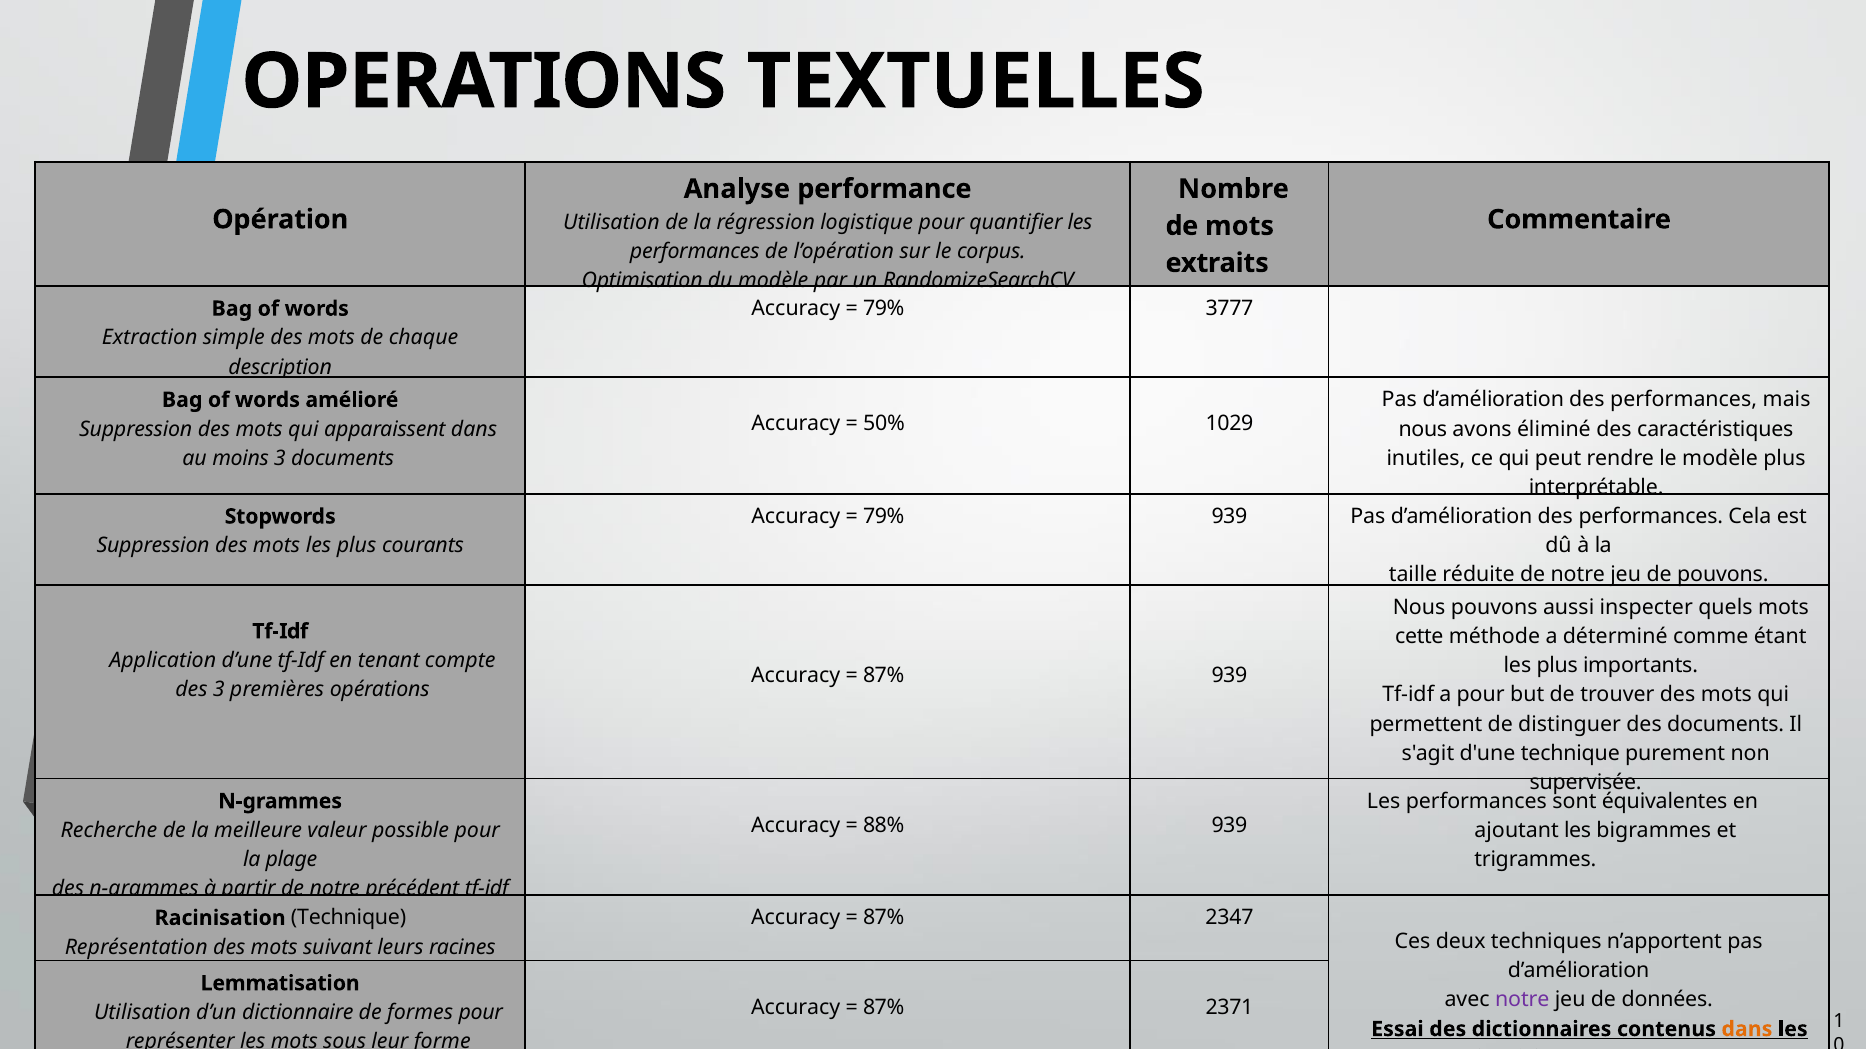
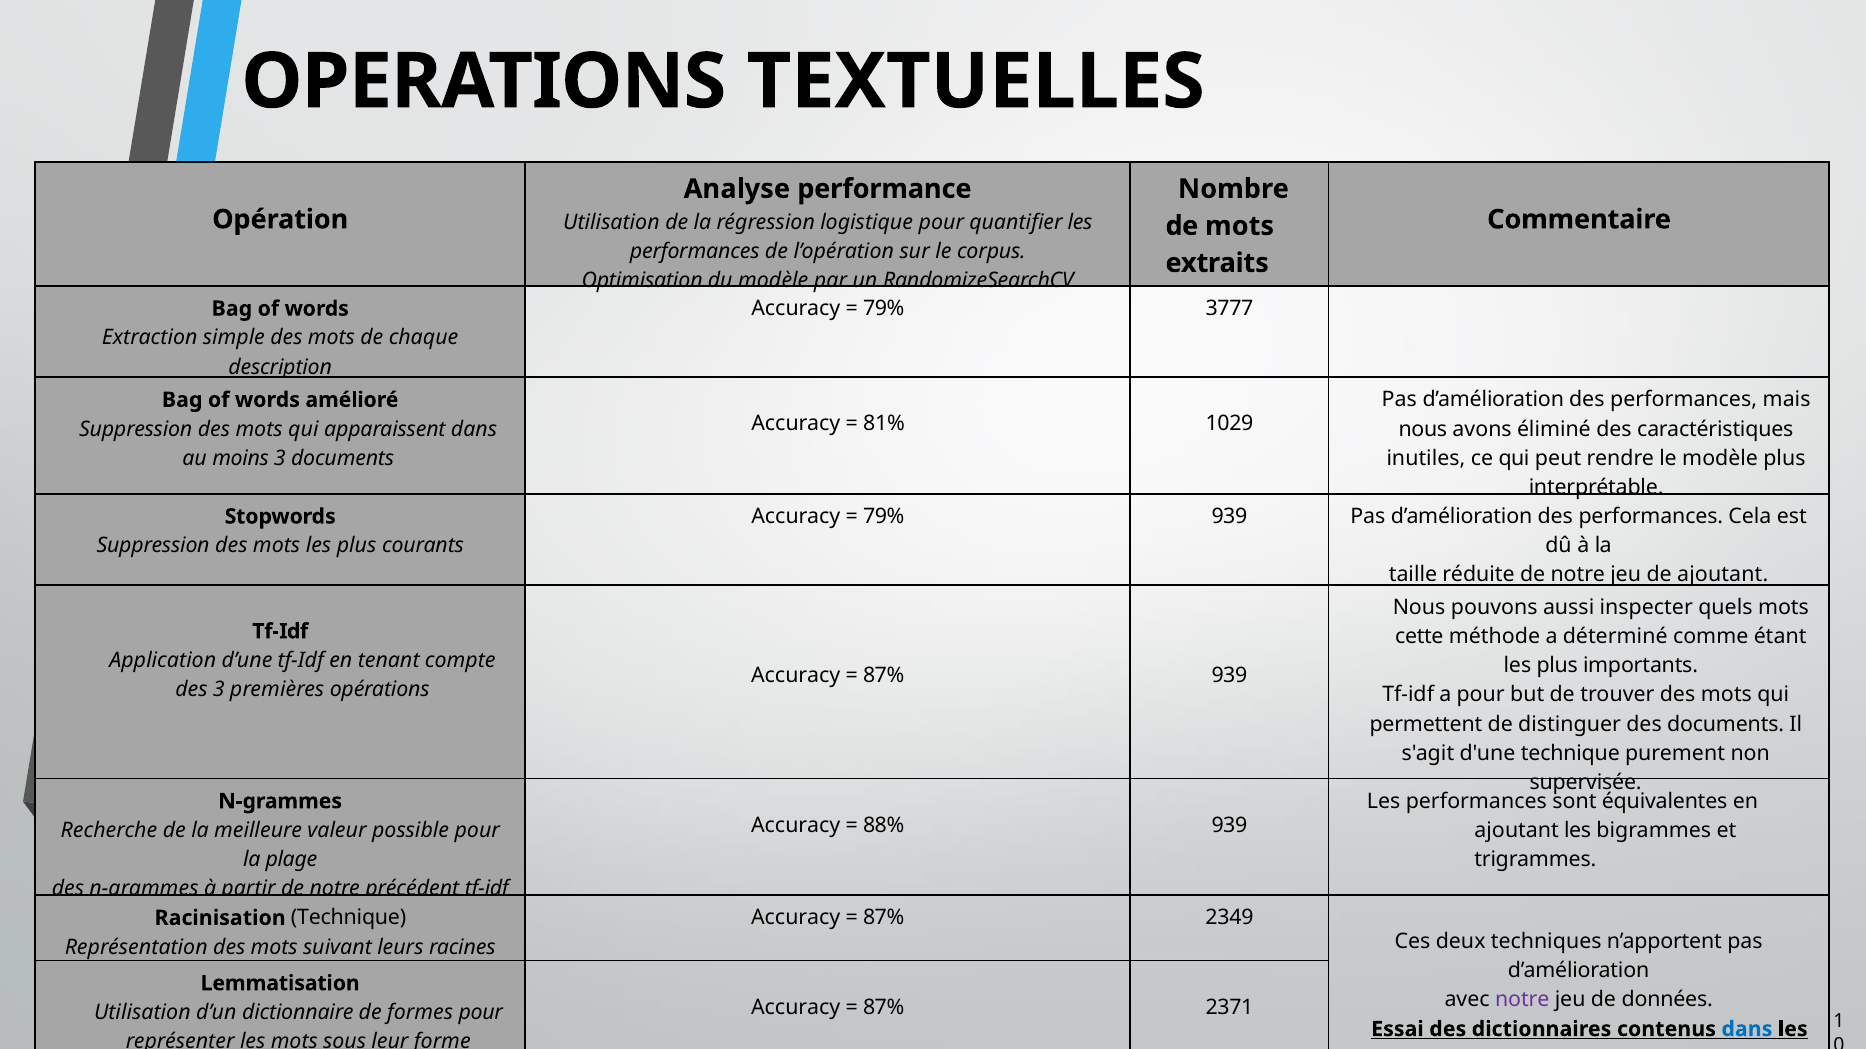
50%: 50% -> 81%
de pouvons: pouvons -> ajoutant
2347: 2347 -> 2349
dans at (1747, 1030) colour: orange -> blue
